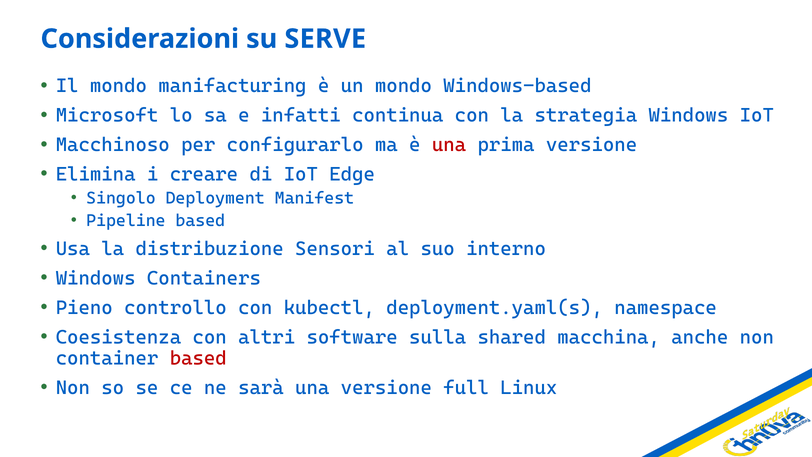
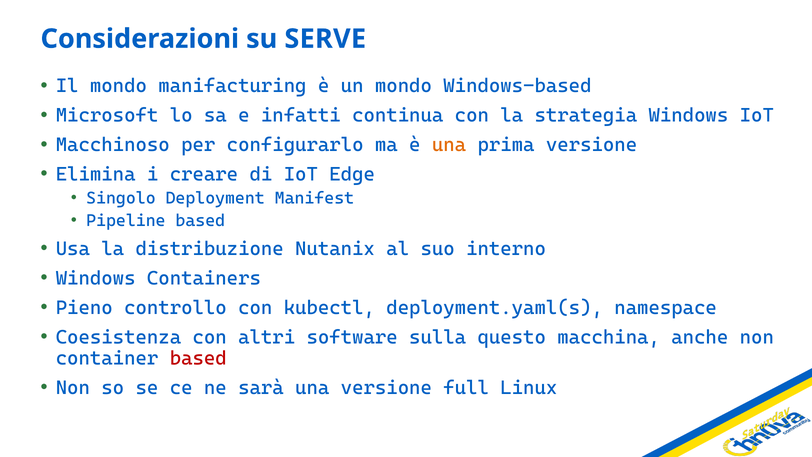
una at (449, 145) colour: red -> orange
Sensori: Sensori -> Nutanix
shared: shared -> questo
